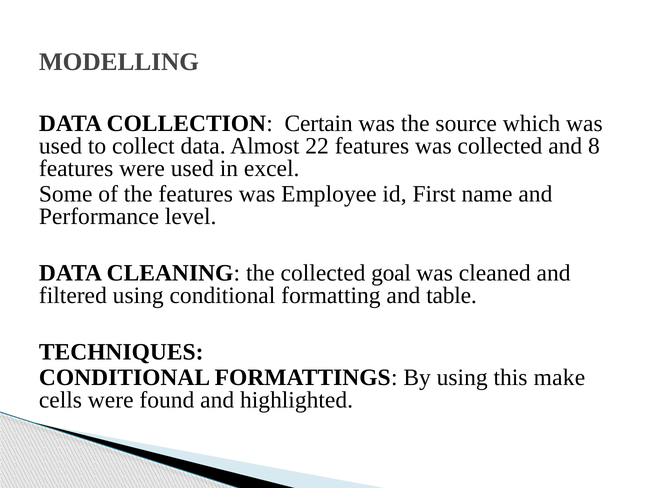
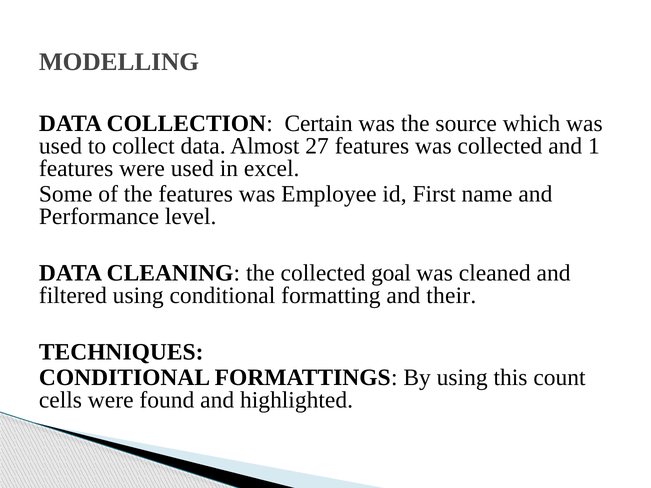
22: 22 -> 27
8: 8 -> 1
table: table -> their
make: make -> count
